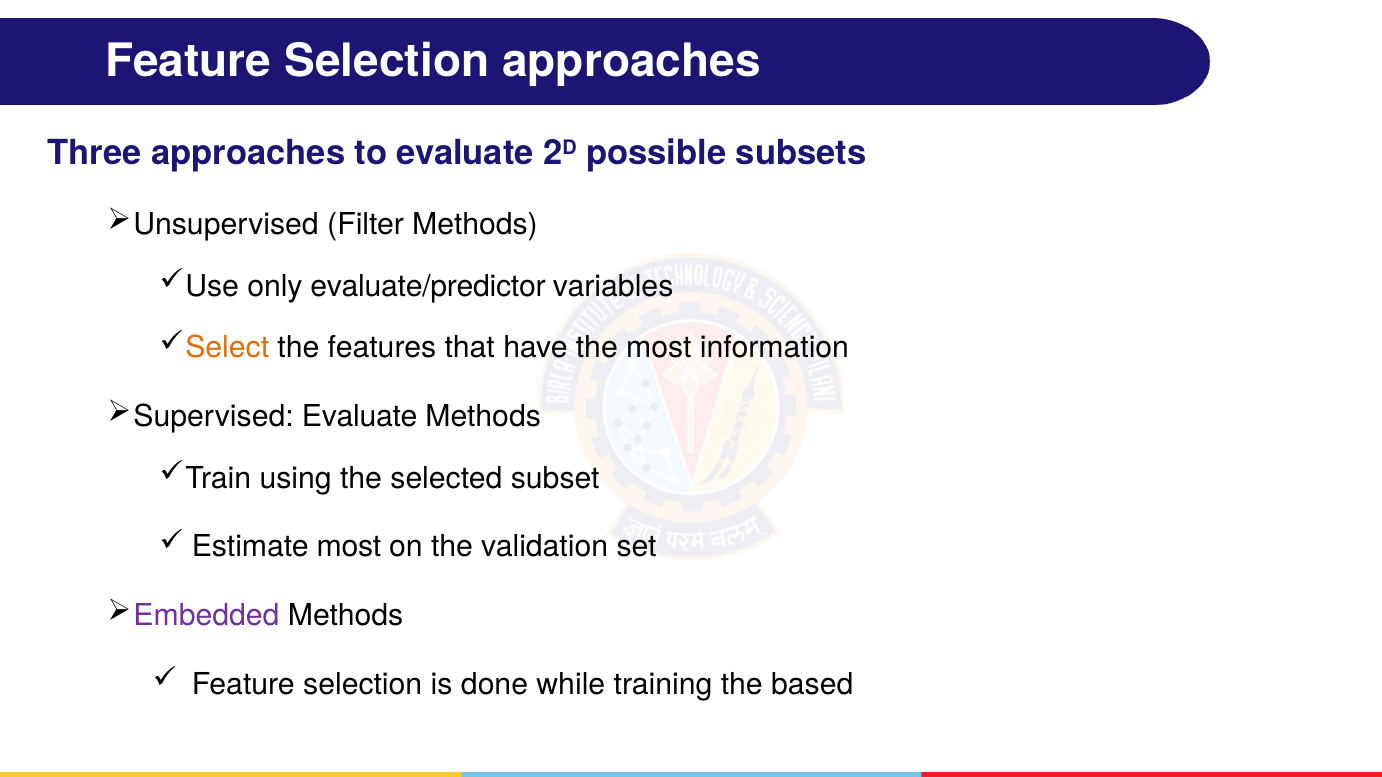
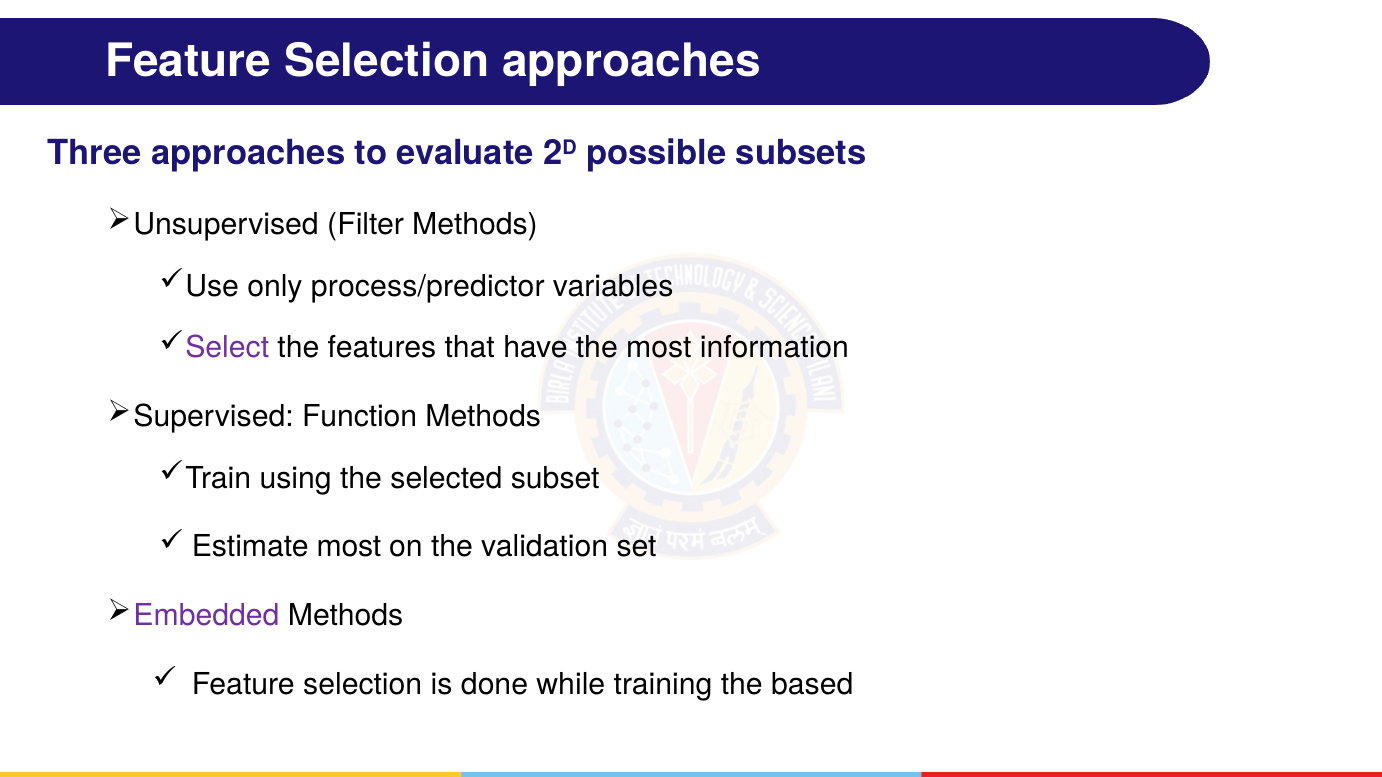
evaluate/predictor: evaluate/predictor -> process/predictor
Select colour: orange -> purple
Supervised Evaluate: Evaluate -> Function
